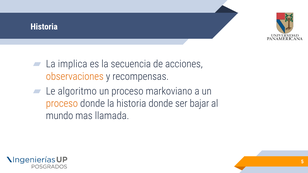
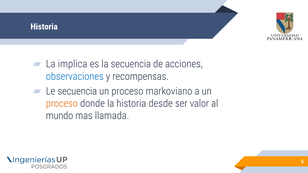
observaciones colour: orange -> blue
Le algoritmo: algoritmo -> secuencia
historia donde: donde -> desde
bajar: bajar -> valor
